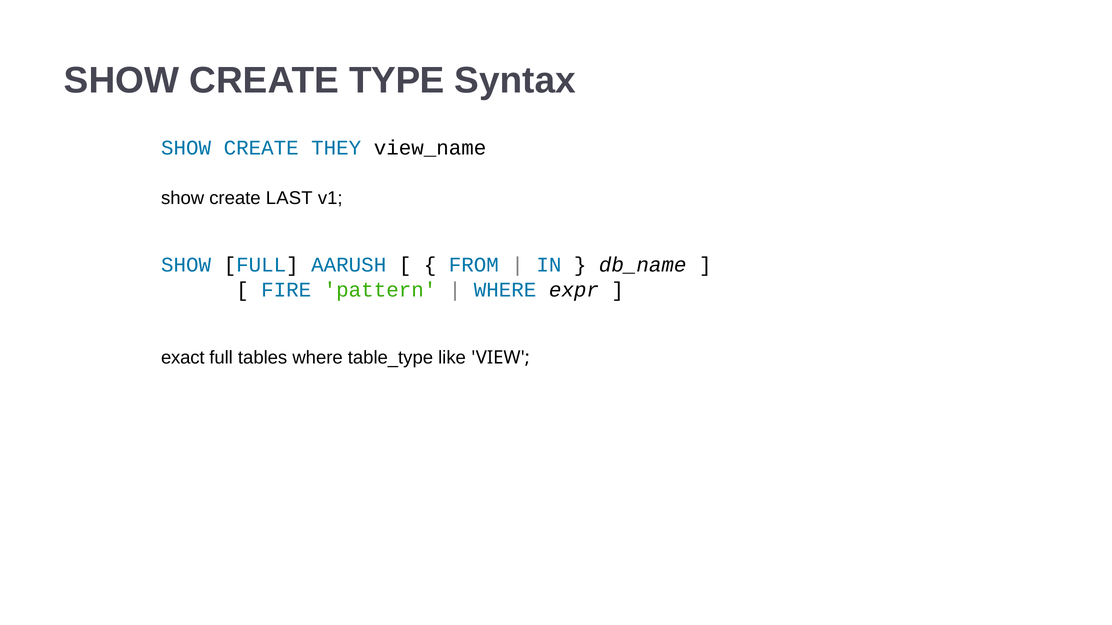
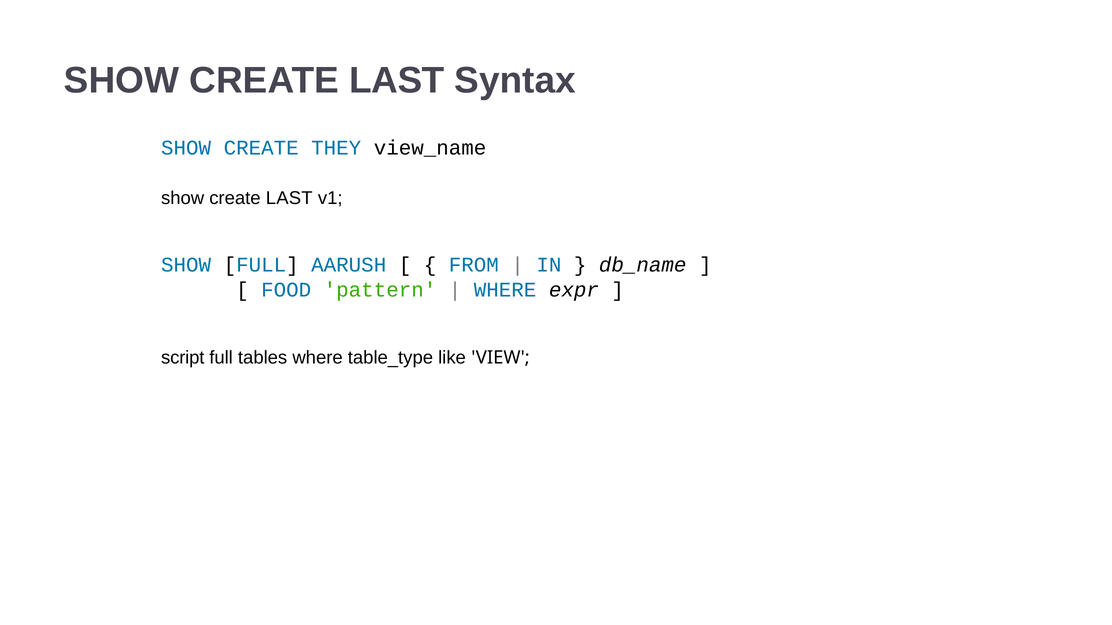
TYPE at (397, 80): TYPE -> LAST
FIRE: FIRE -> FOOD
exact: exact -> script
